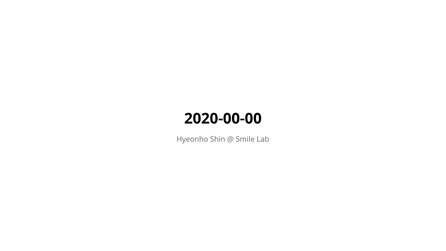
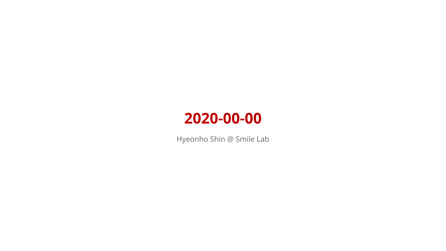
2020-00-00 colour: black -> red
